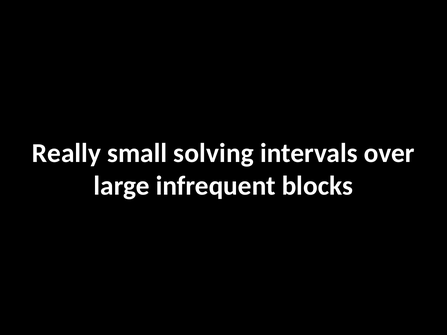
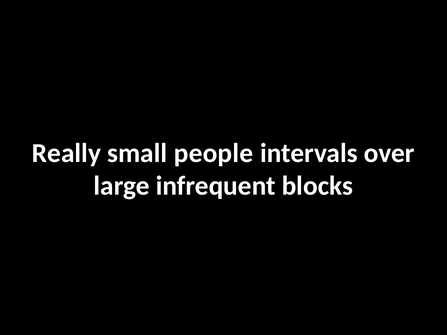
solving: solving -> people
